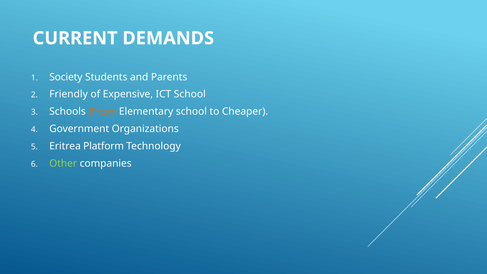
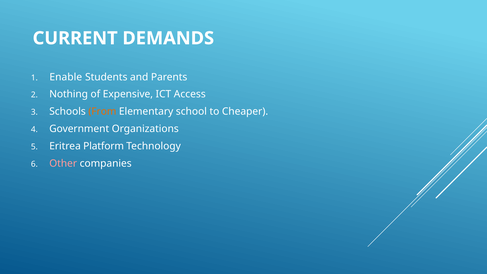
Society: Society -> Enable
Friendly: Friendly -> Nothing
ICT School: School -> Access
Other colour: light green -> pink
